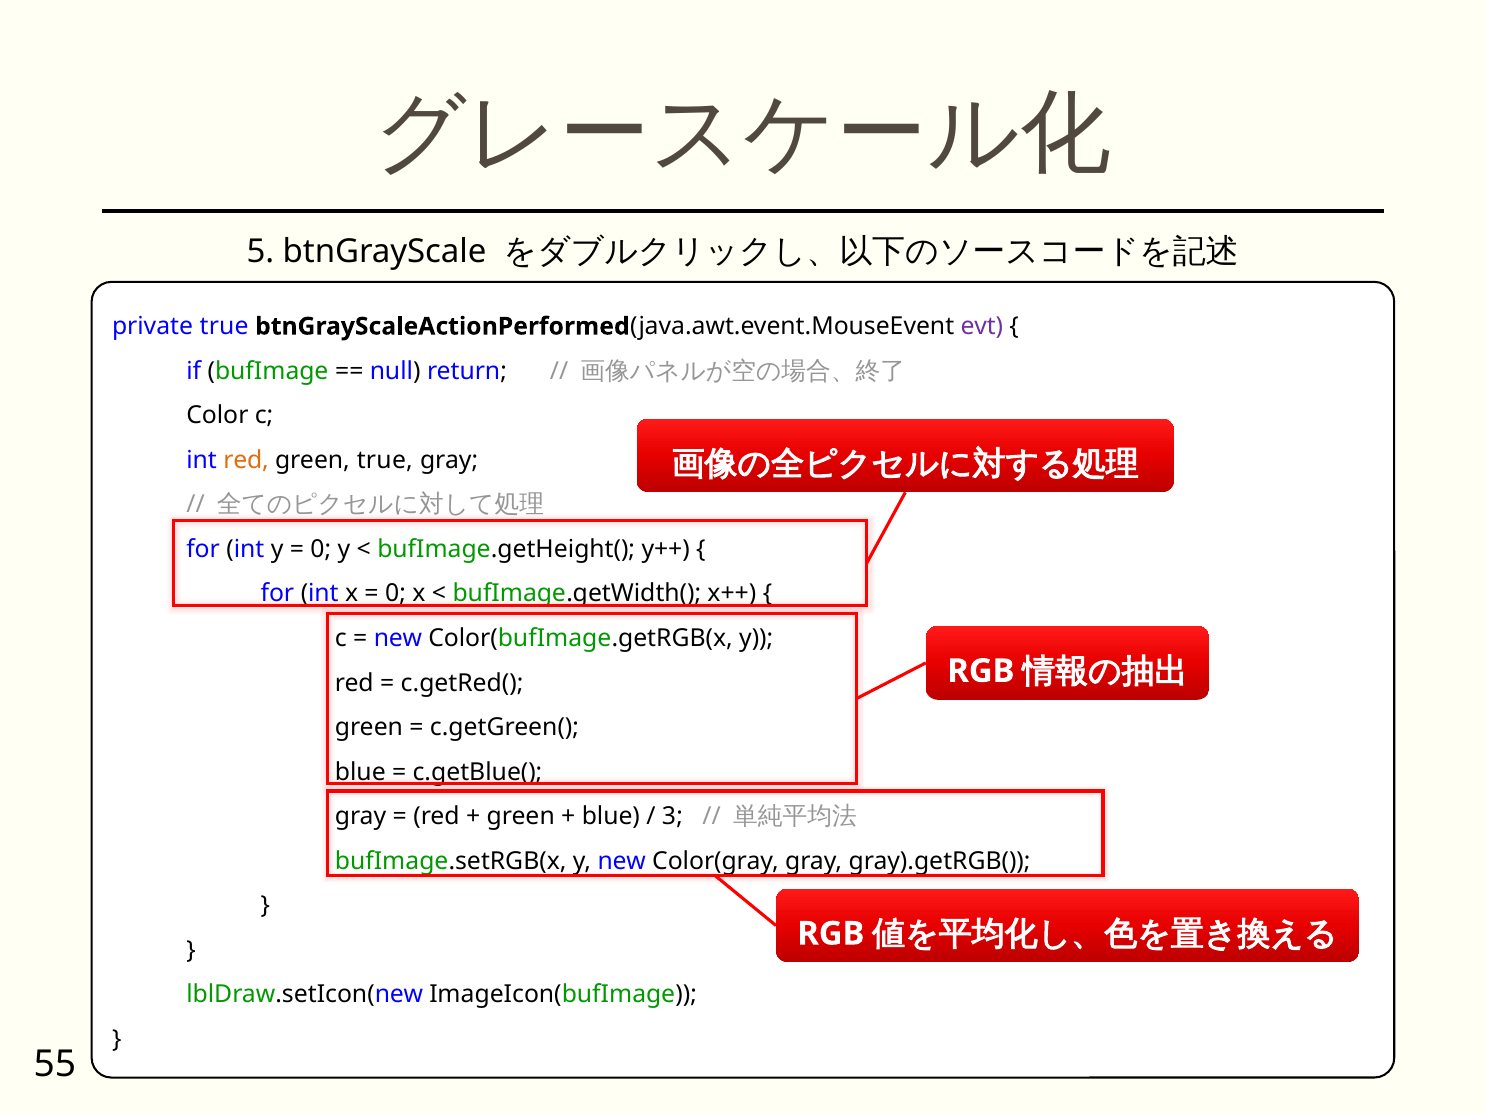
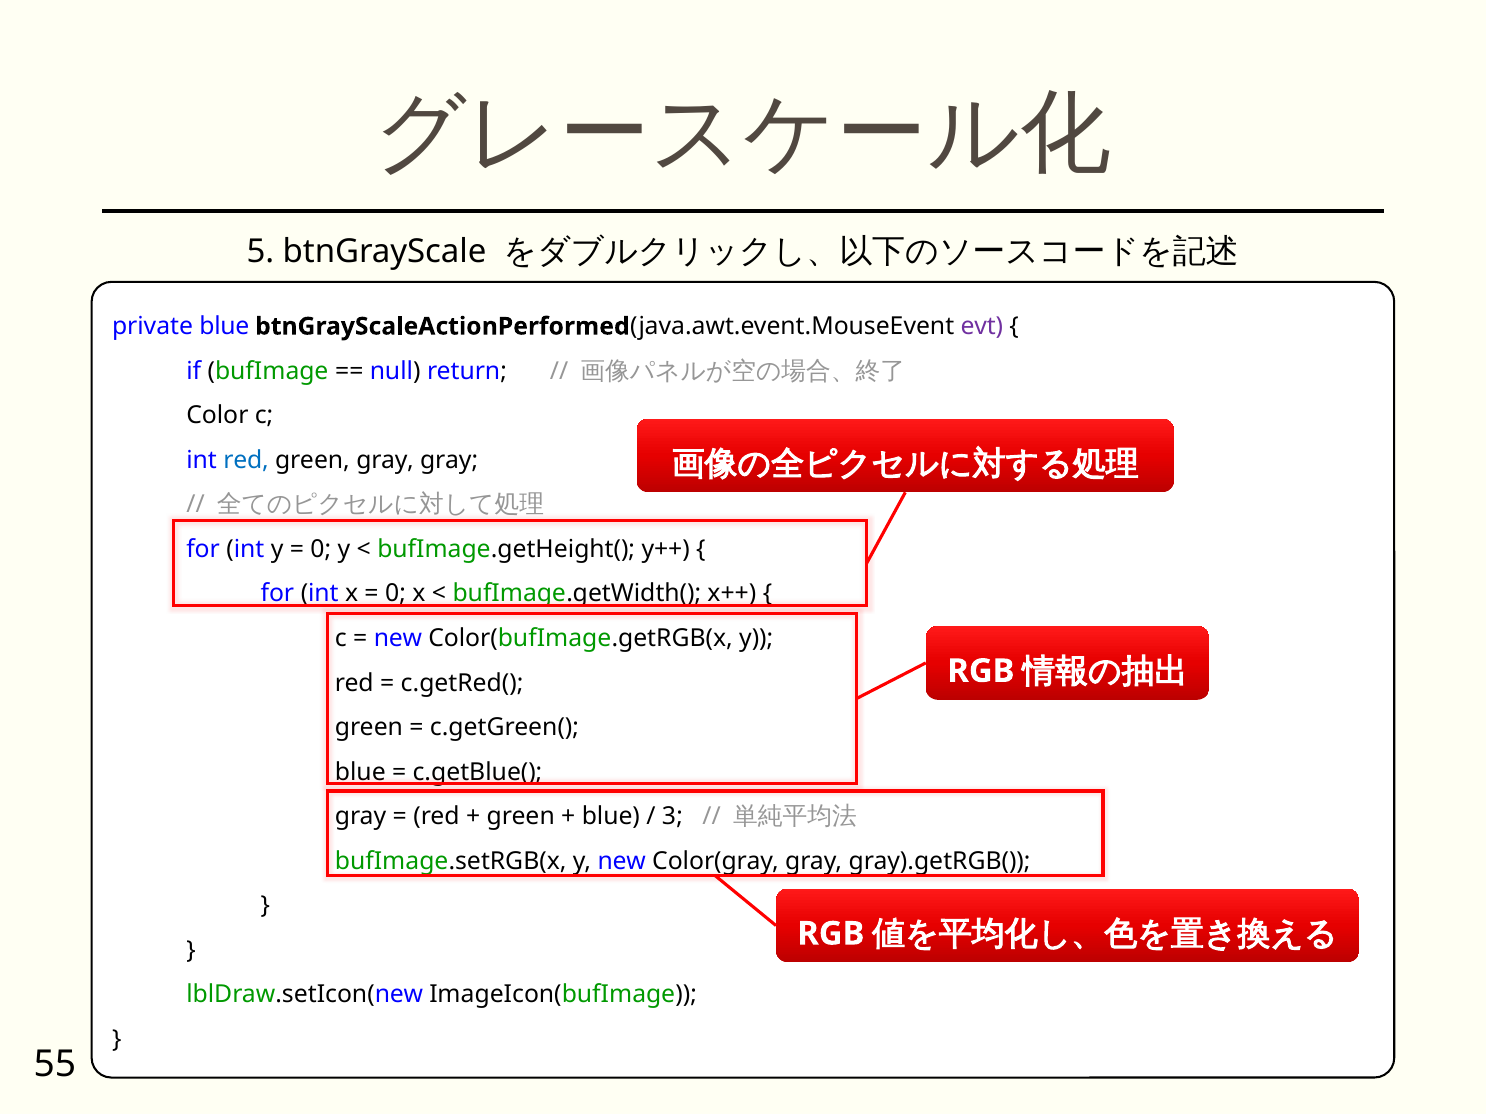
private true: true -> blue
red at (246, 460) colour: orange -> blue
green true: true -> gray
